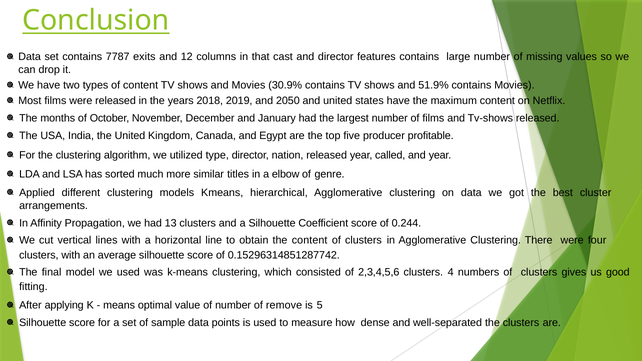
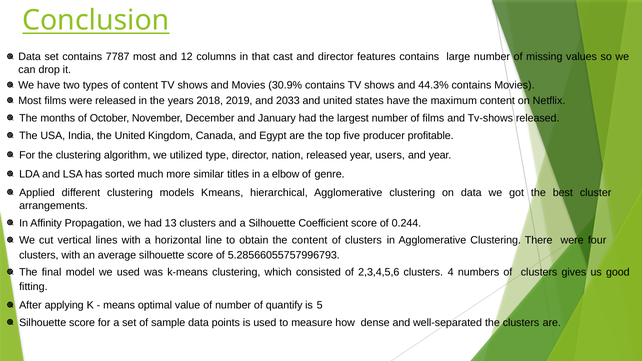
7787 exits: exits -> most
51.9%: 51.9% -> 44.3%
2050: 2050 -> 2033
called: called -> users
0.15296314851287742: 0.15296314851287742 -> 5.28566055757996793
remove: remove -> quantify
